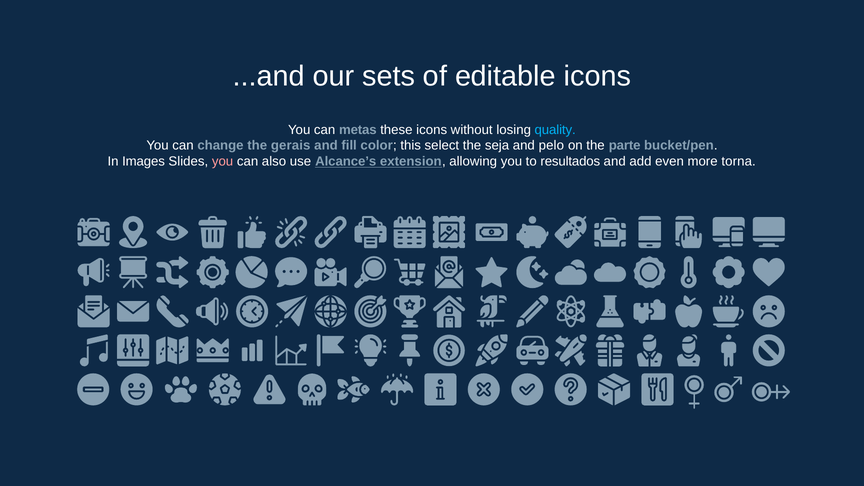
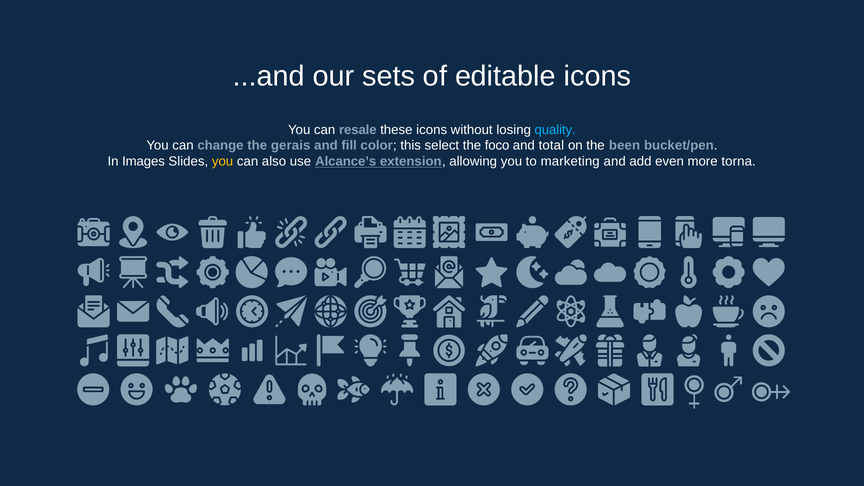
metas: metas -> resale
seja: seja -> foco
pelo: pelo -> total
parte: parte -> been
you at (223, 161) colour: pink -> yellow
resultados: resultados -> marketing
